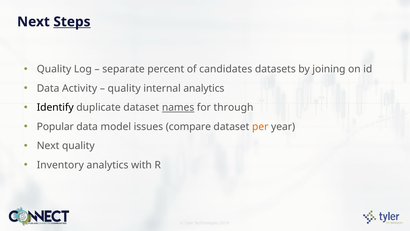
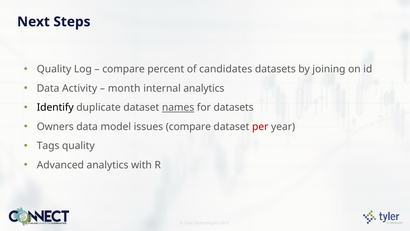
Steps underline: present -> none
separate at (123, 69): separate -> compare
quality at (124, 88): quality -> month
for through: through -> datasets
Popular: Popular -> Owners
per colour: orange -> red
Next at (48, 146): Next -> Tags
Inventory: Inventory -> Advanced
